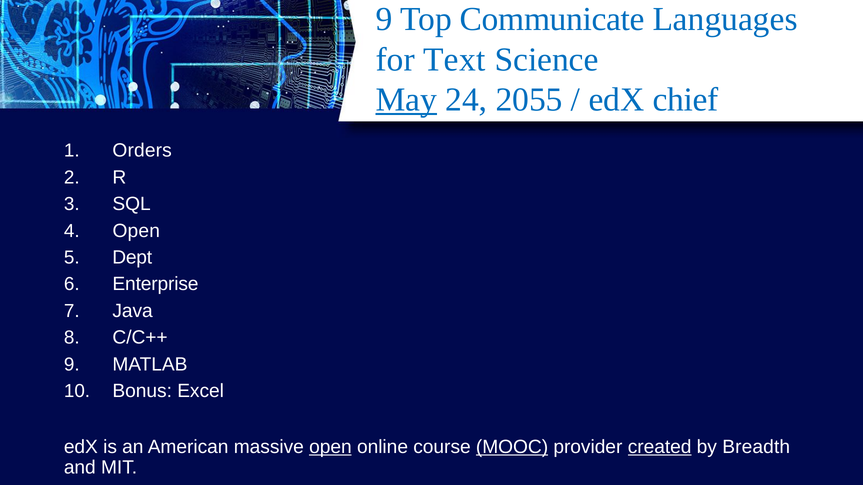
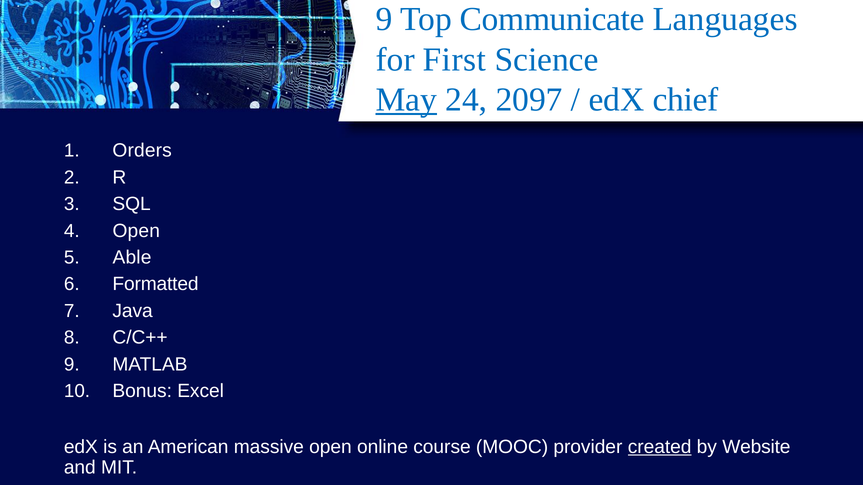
Text: Text -> First
2055: 2055 -> 2097
Dept: Dept -> Able
Enterprise: Enterprise -> Formatted
open at (330, 447) underline: present -> none
MOOC underline: present -> none
Breadth: Breadth -> Website
